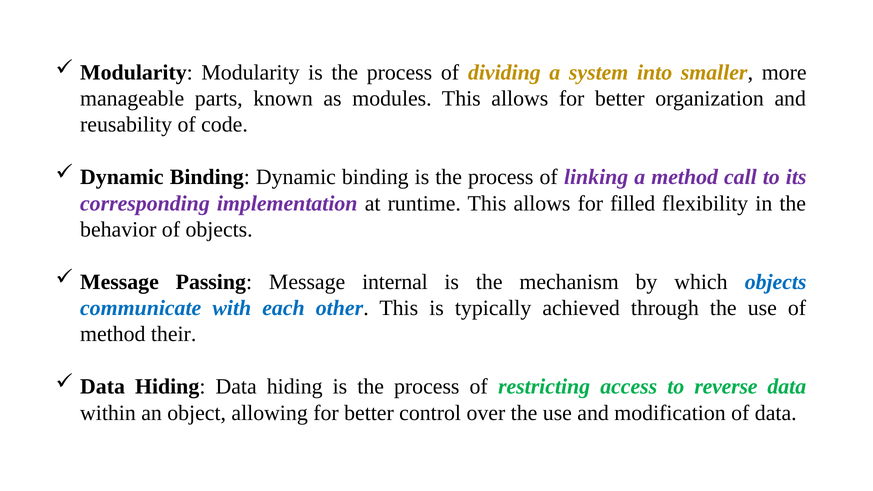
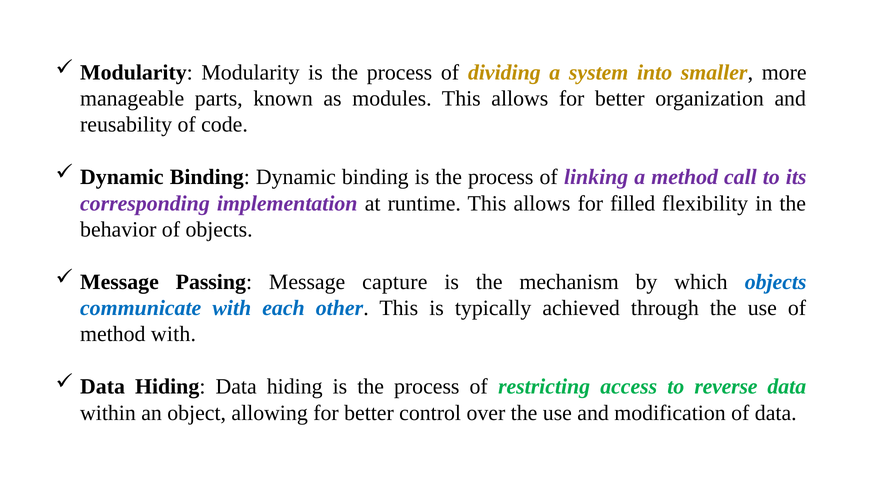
internal: internal -> capture
method their: their -> with
